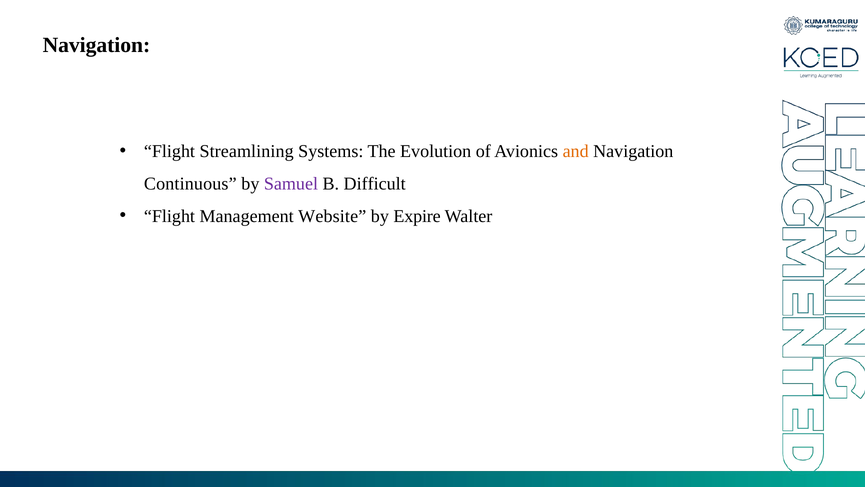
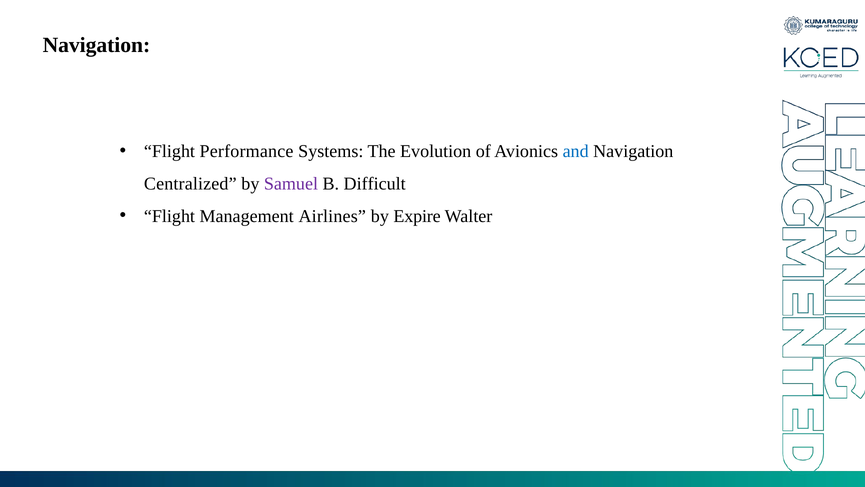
Streamlining: Streamlining -> Performance
and colour: orange -> blue
Continuous: Continuous -> Centralized
Website: Website -> Airlines
